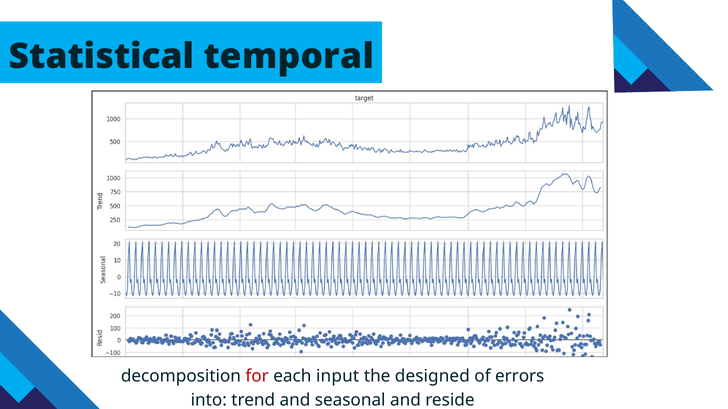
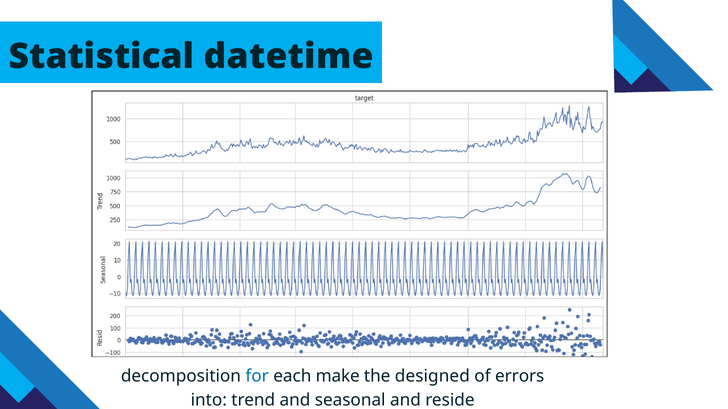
temporal: temporal -> datetime
for colour: red -> blue
input: input -> make
